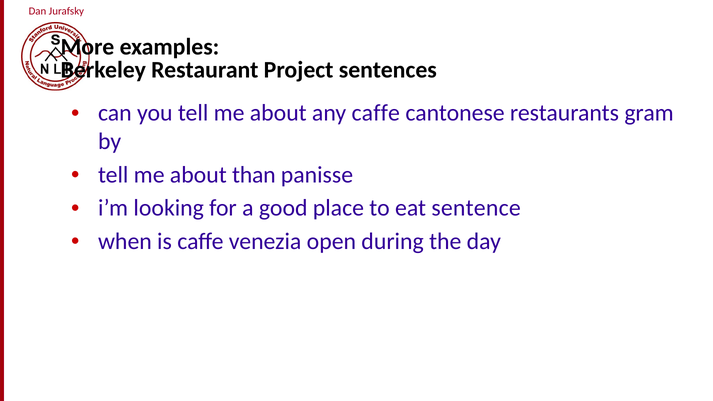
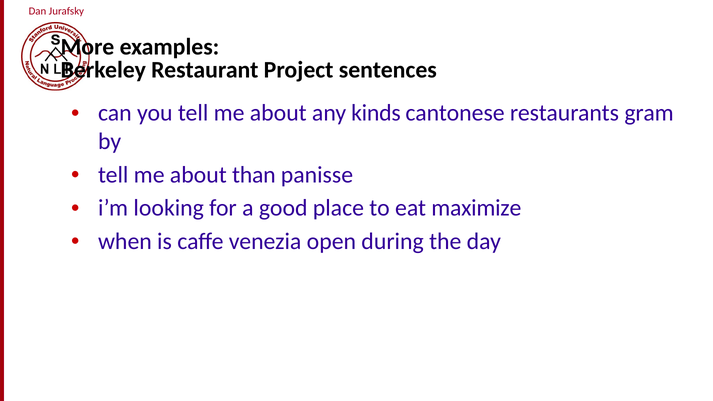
any caffe: caffe -> kinds
sentence: sentence -> maximize
